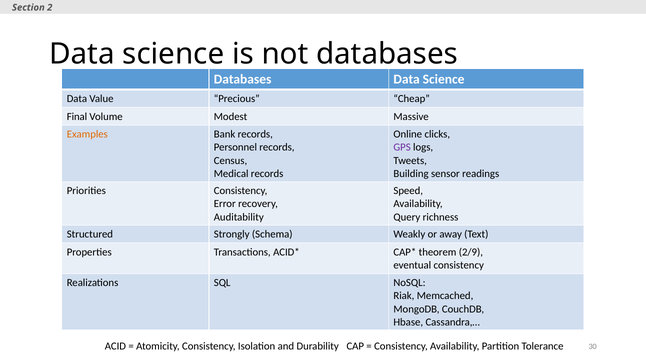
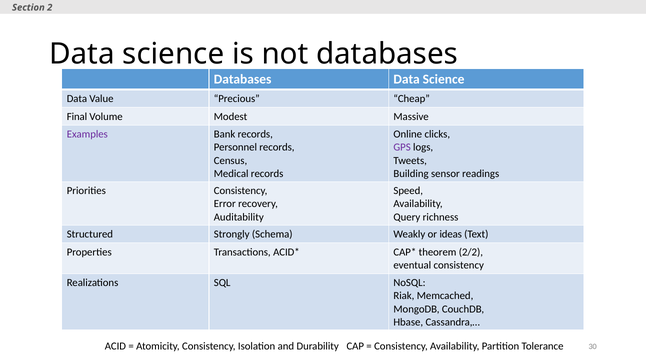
Examples colour: orange -> purple
away: away -> ideas
2/9: 2/9 -> 2/2
